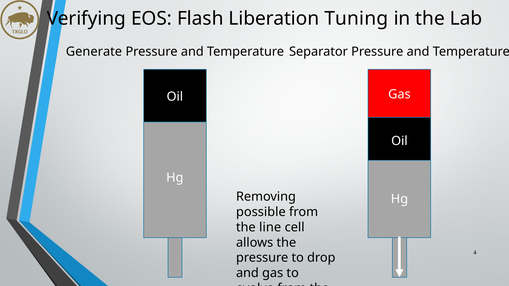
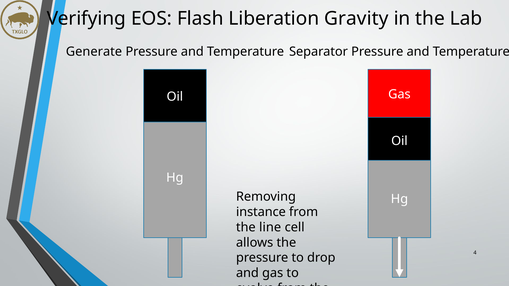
Tuning: Tuning -> Gravity
possible: possible -> instance
